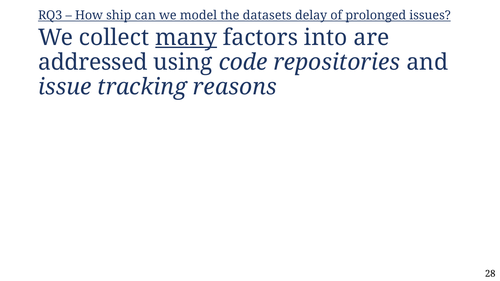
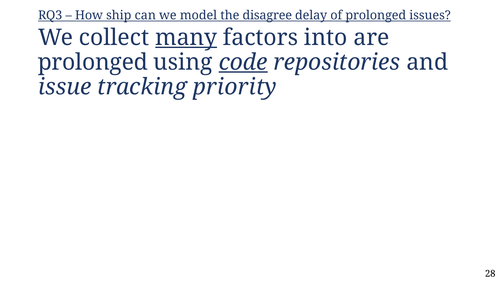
datasets: datasets -> disagree
addressed at (93, 62): addressed -> prolonged
code underline: none -> present
reasons: reasons -> priority
